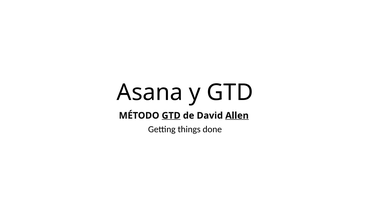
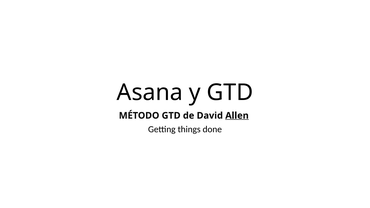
GTD at (171, 116) underline: present -> none
